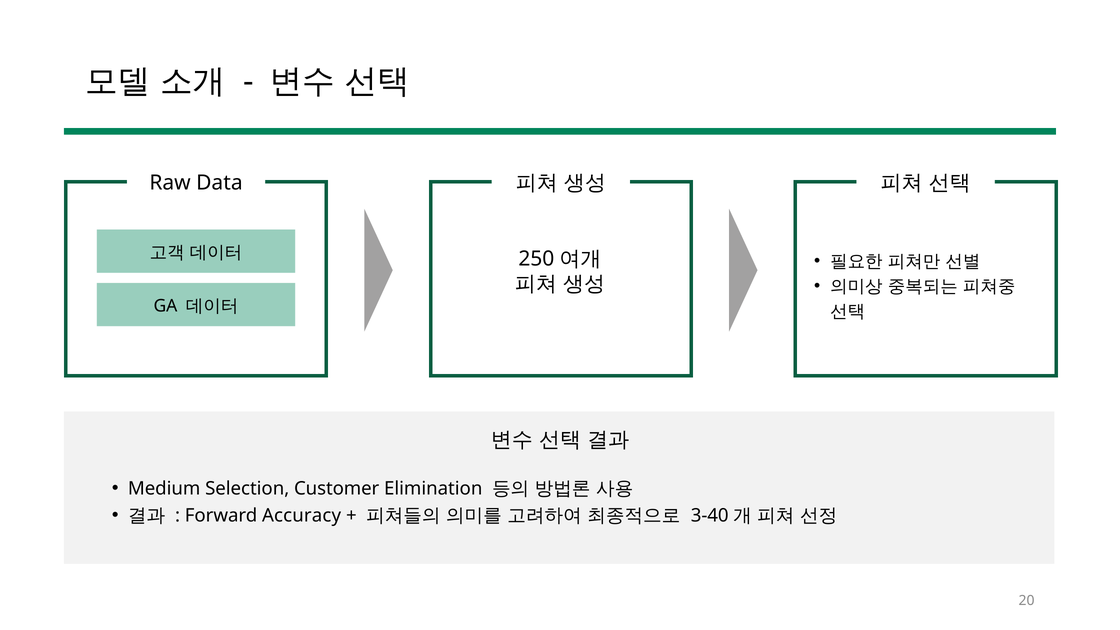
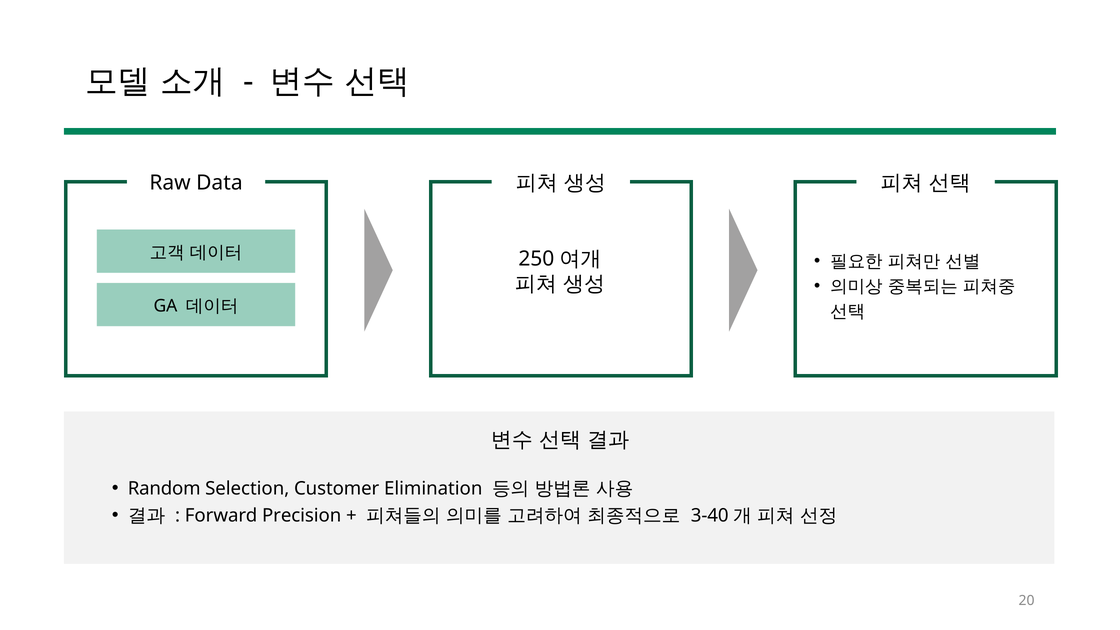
Medium: Medium -> Random
Accuracy: Accuracy -> Precision
